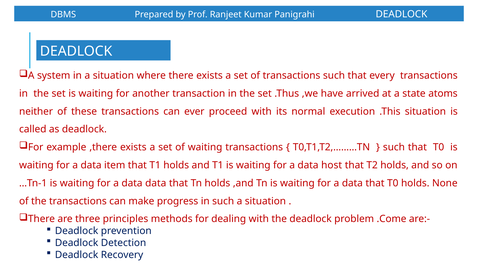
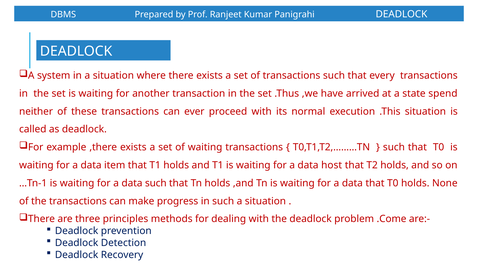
atoms: atoms -> spend
data data: data -> such
